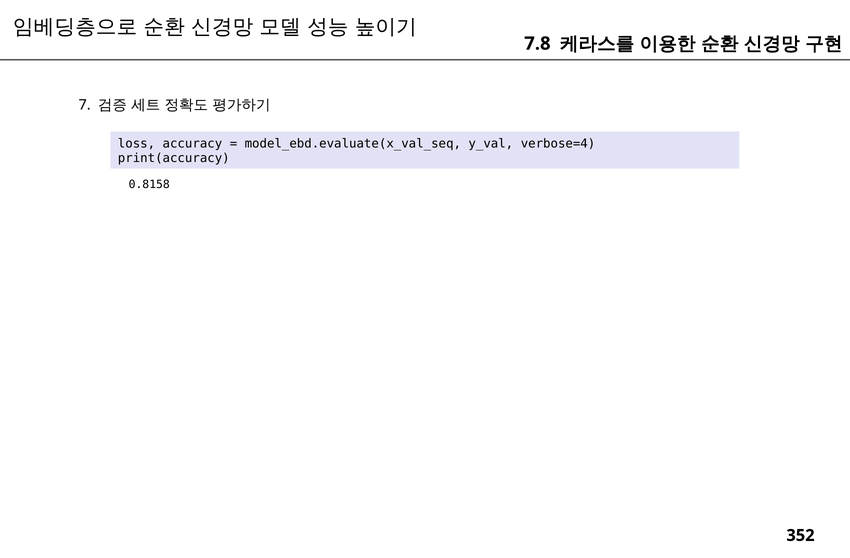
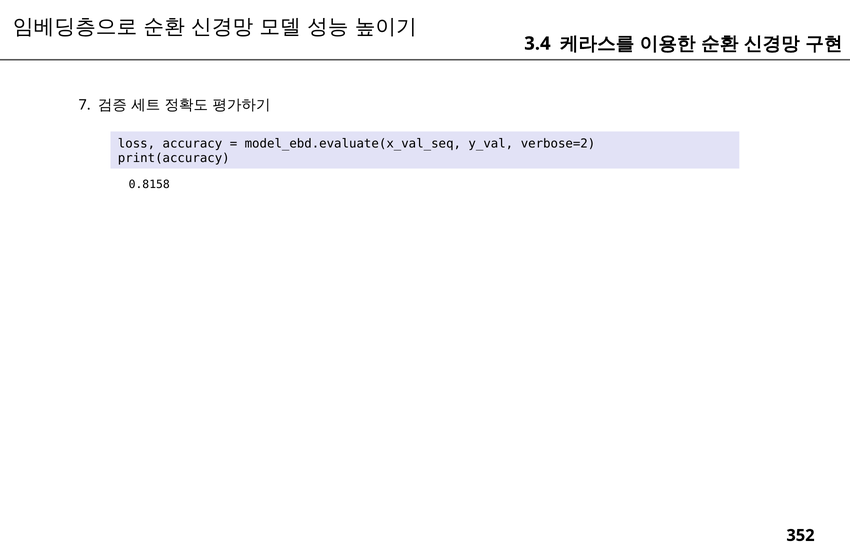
7.8: 7.8 -> 3.4
verbose=4: verbose=4 -> verbose=2
